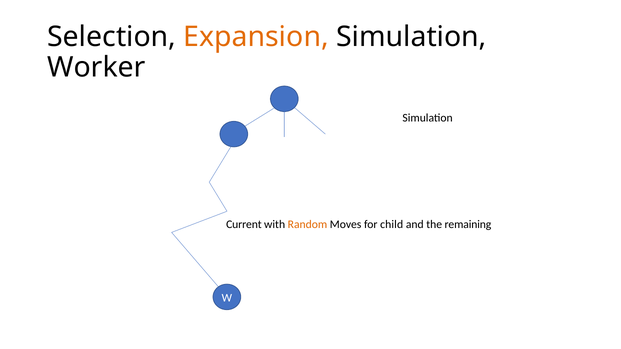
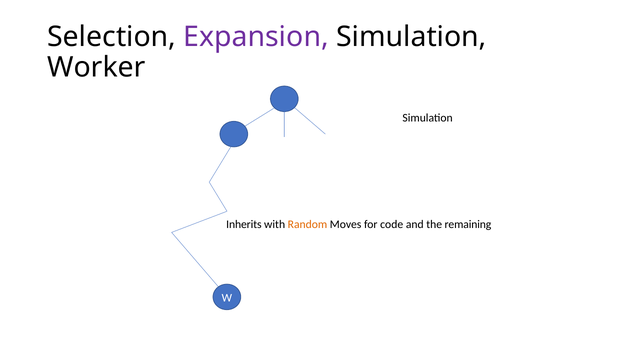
Expansion colour: orange -> purple
Current: Current -> Inherits
child: child -> code
